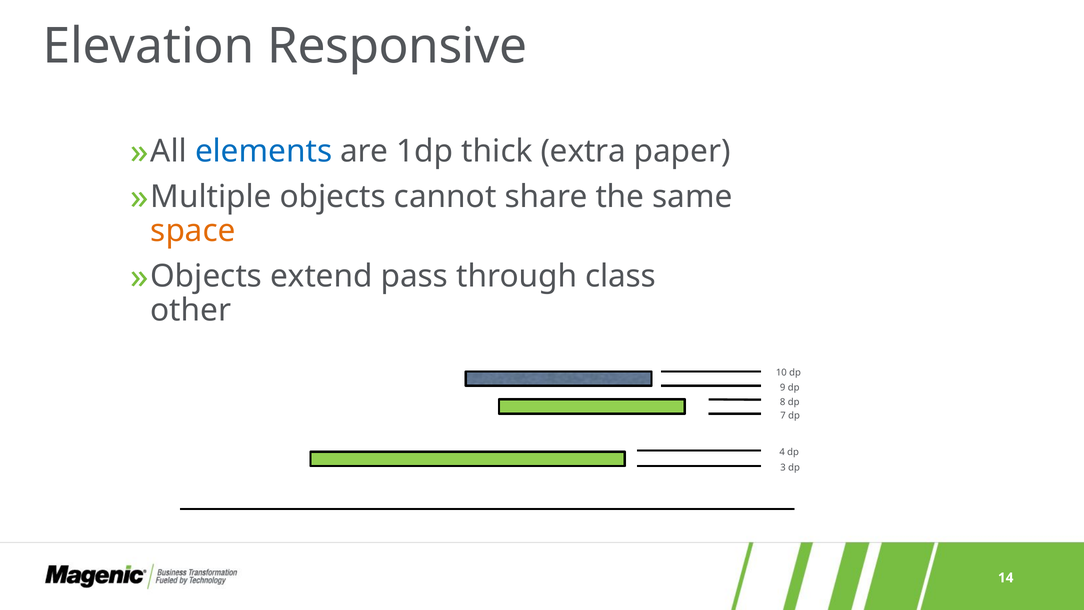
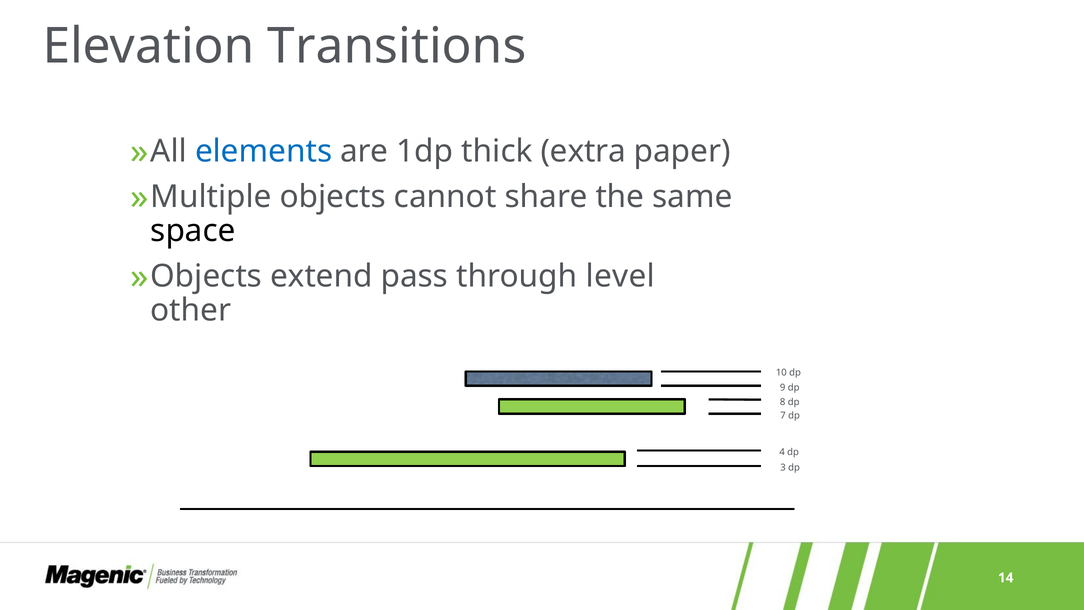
Responsive: Responsive -> Transitions
space colour: orange -> black
class: class -> level
